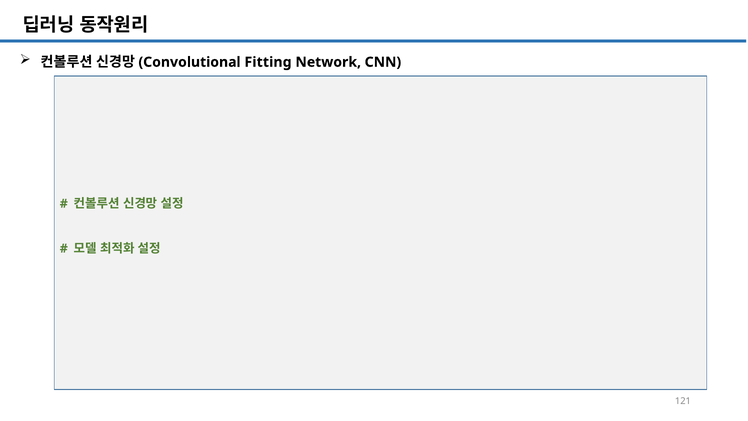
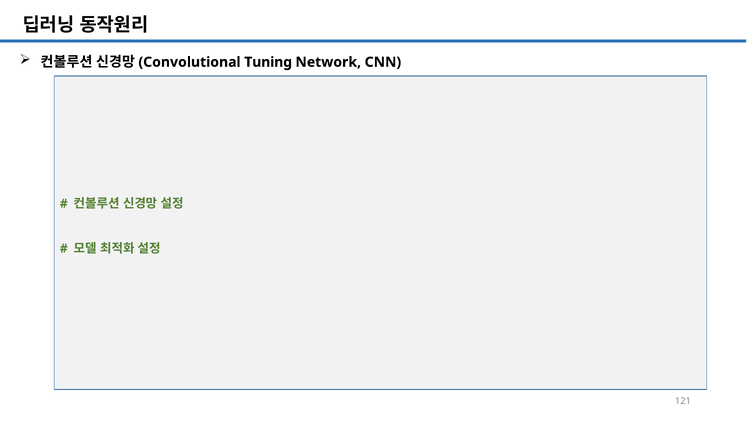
Fitting: Fitting -> Tuning
